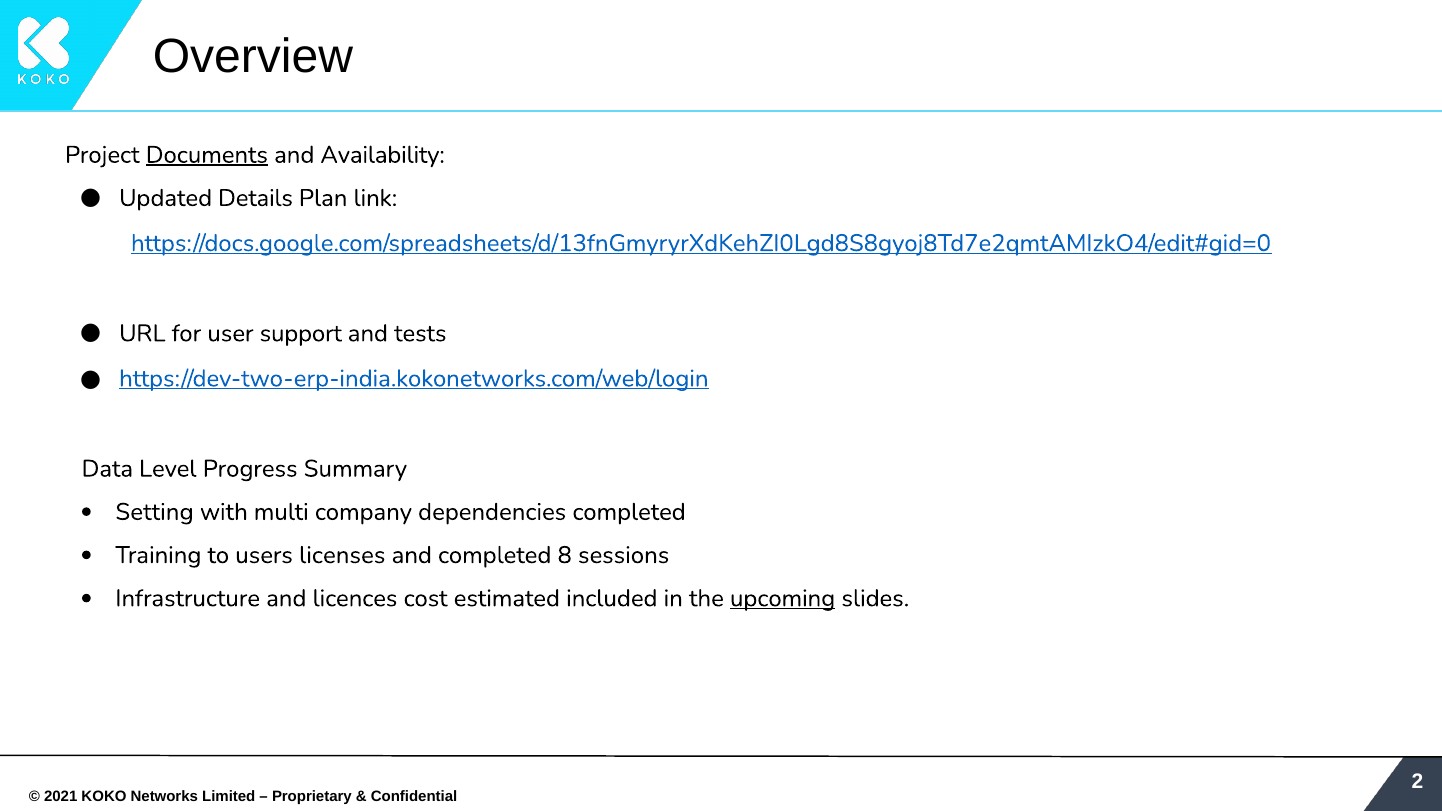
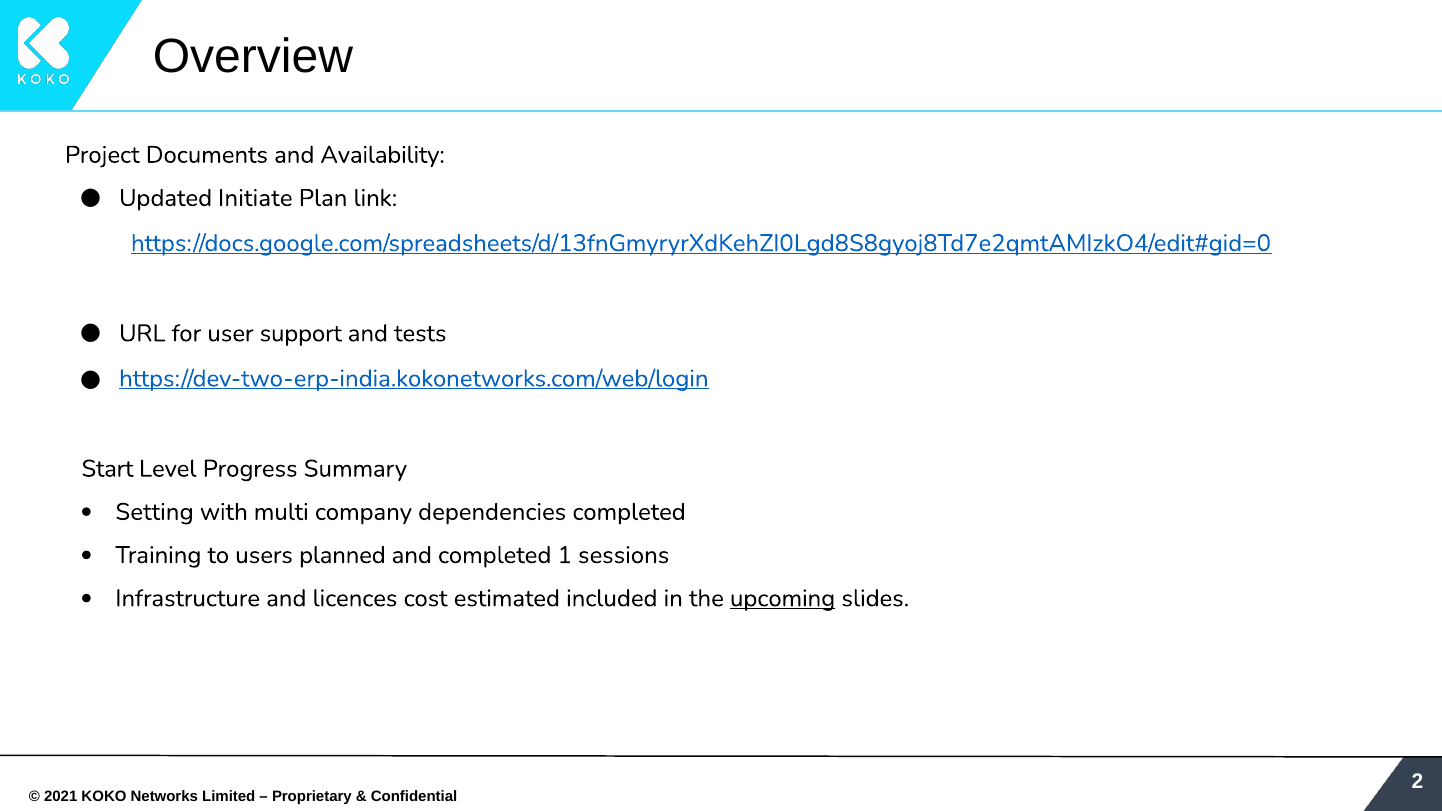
Documents underline: present -> none
Details: Details -> Initiate
Data: Data -> Start
licenses: licenses -> planned
8: 8 -> 1
